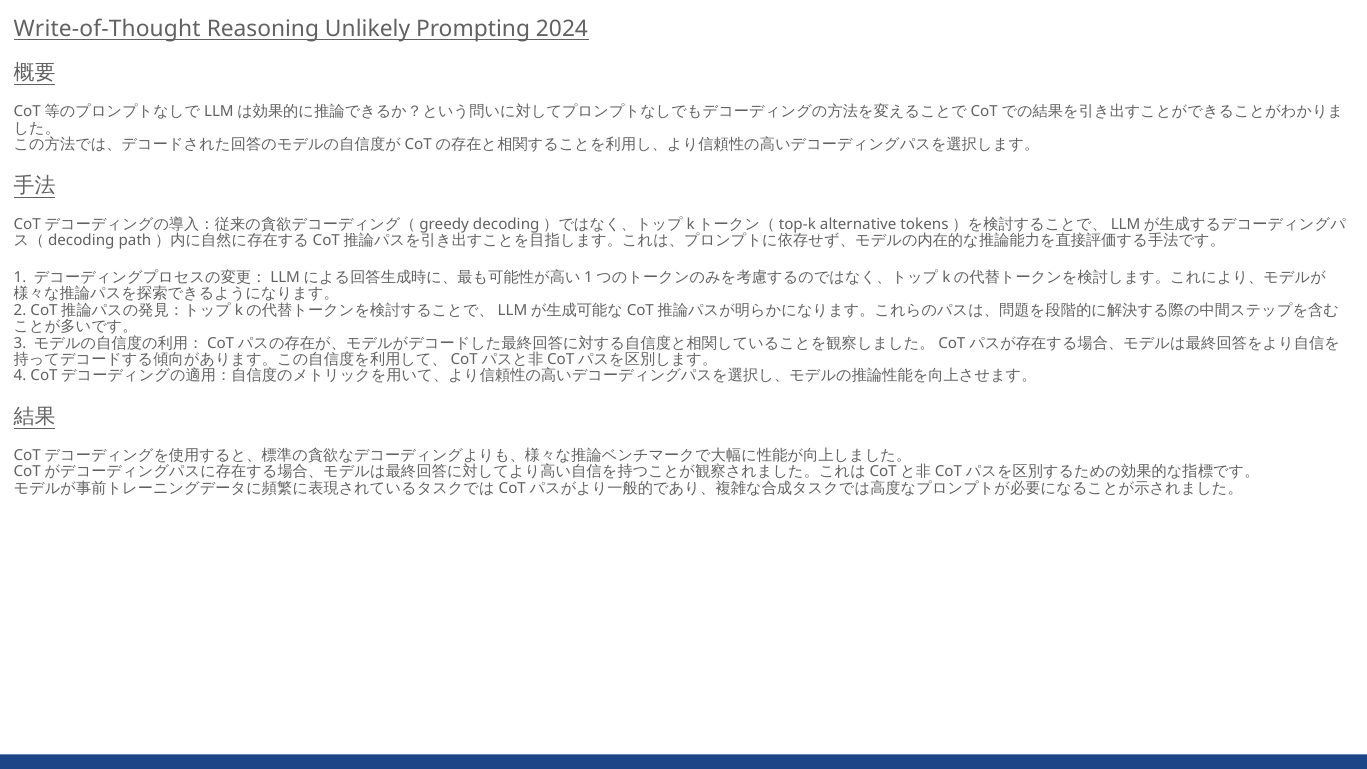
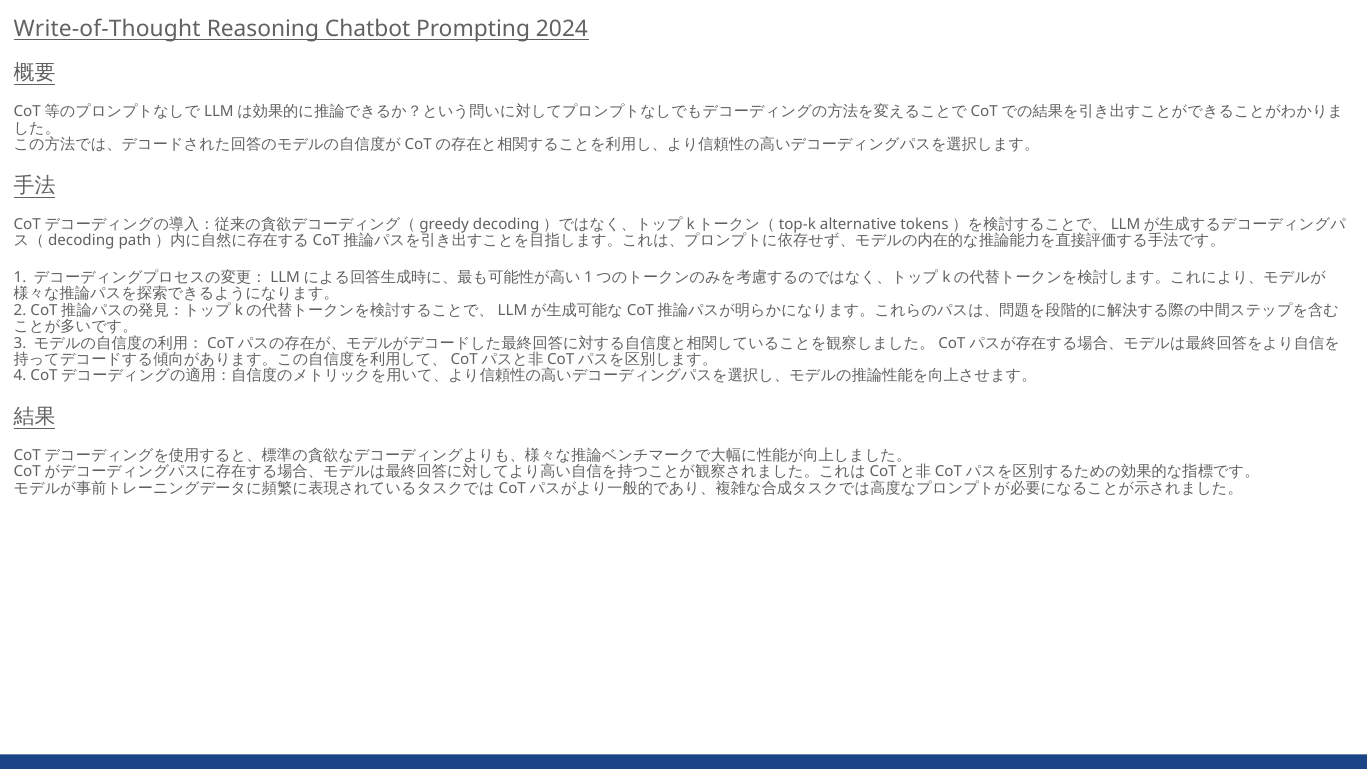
Unlikely: Unlikely -> Chatbot
